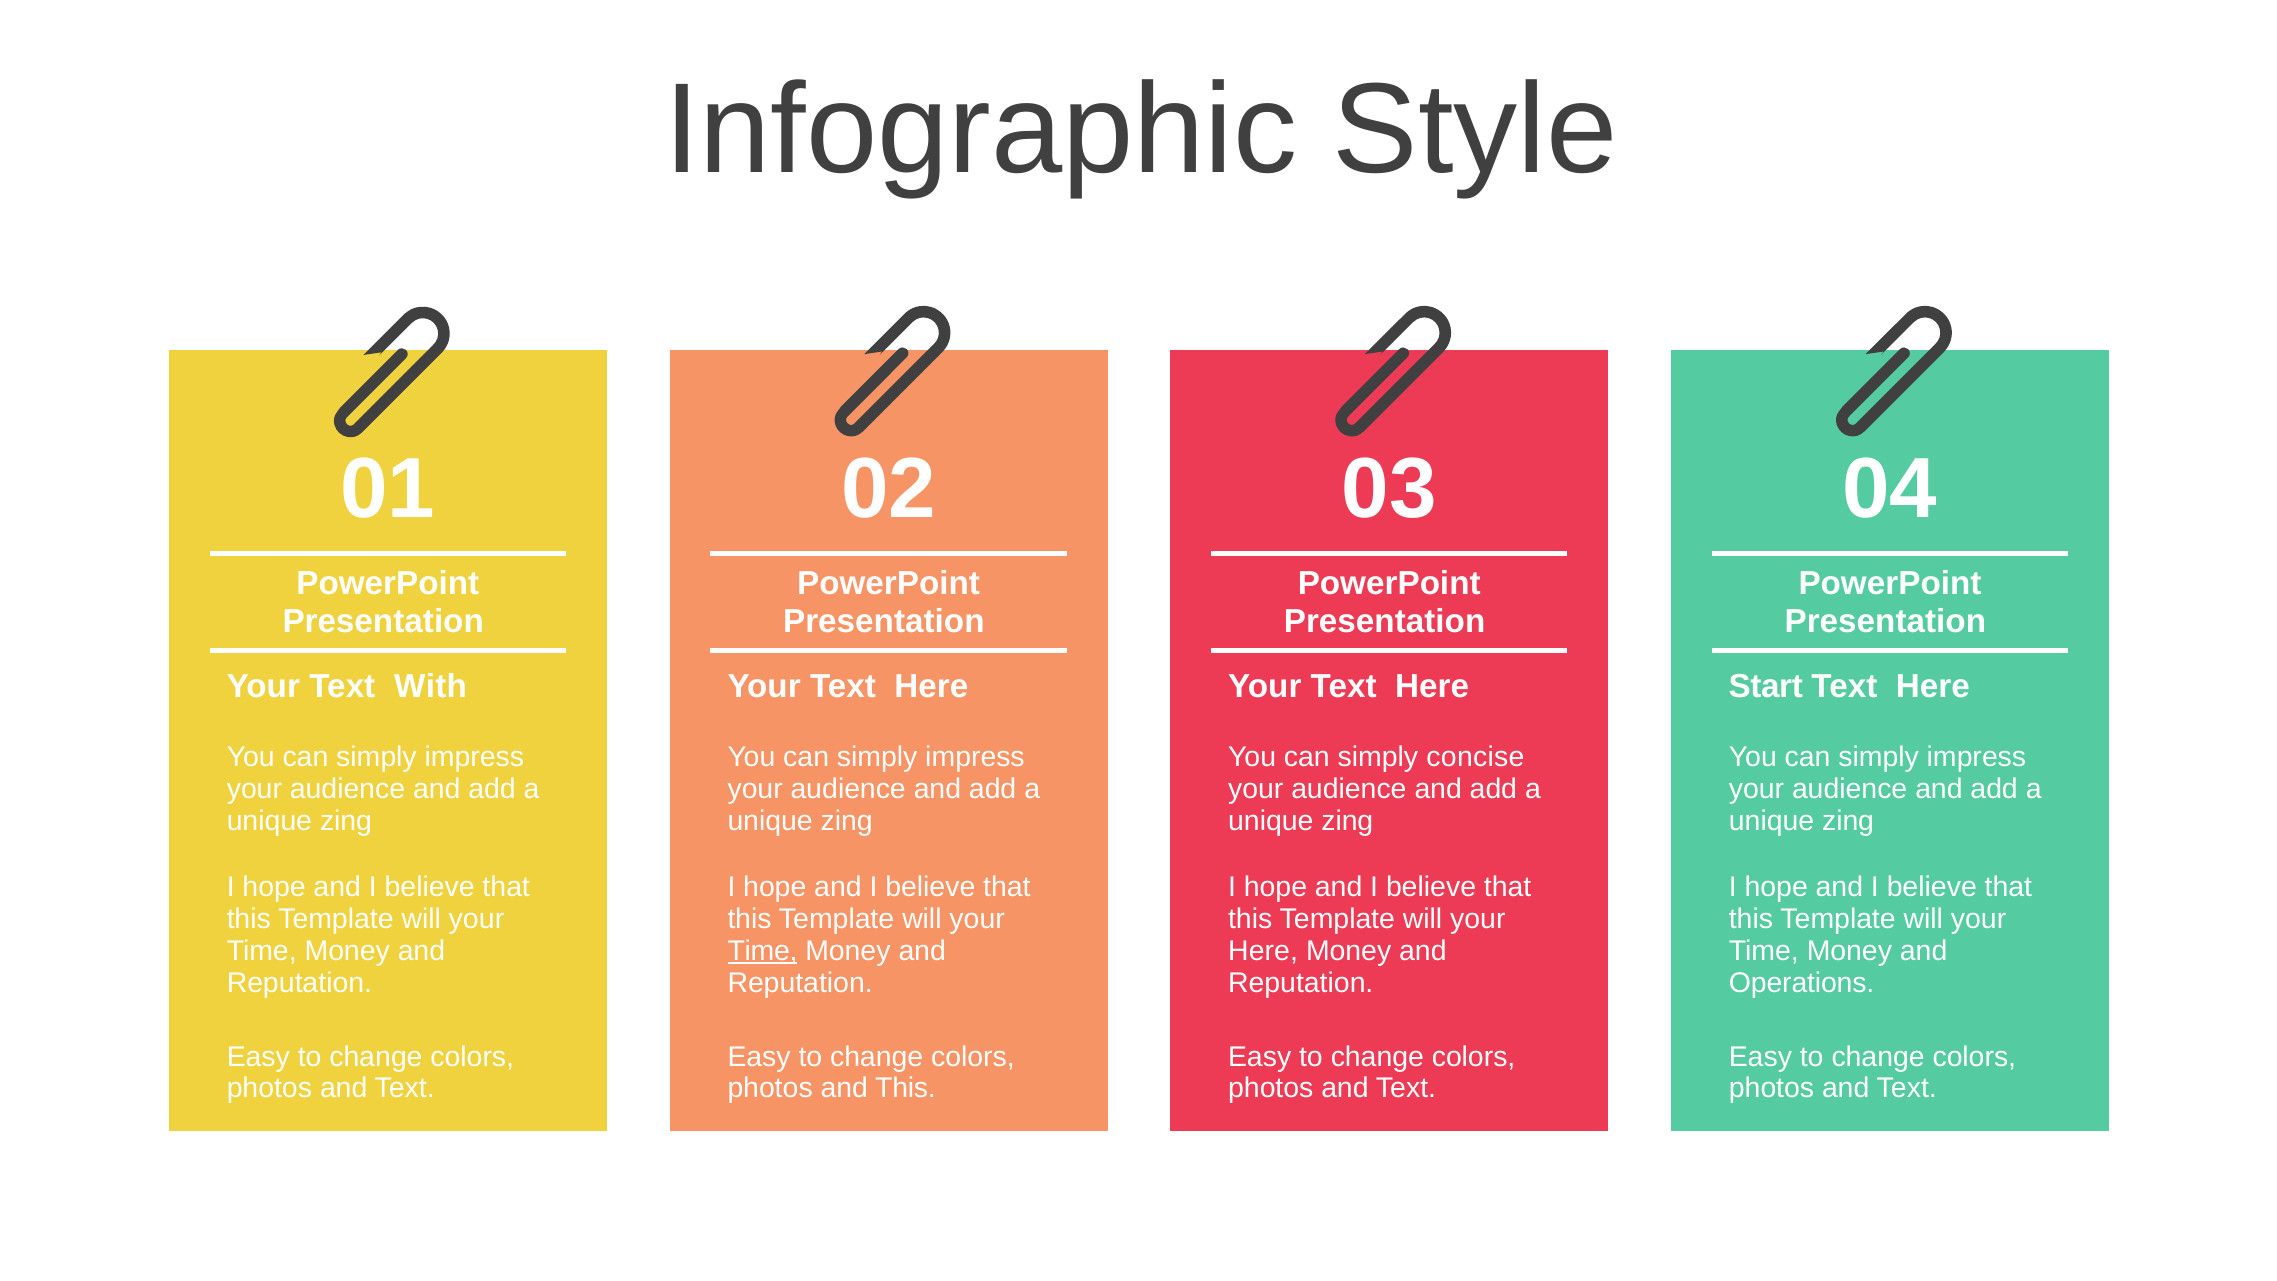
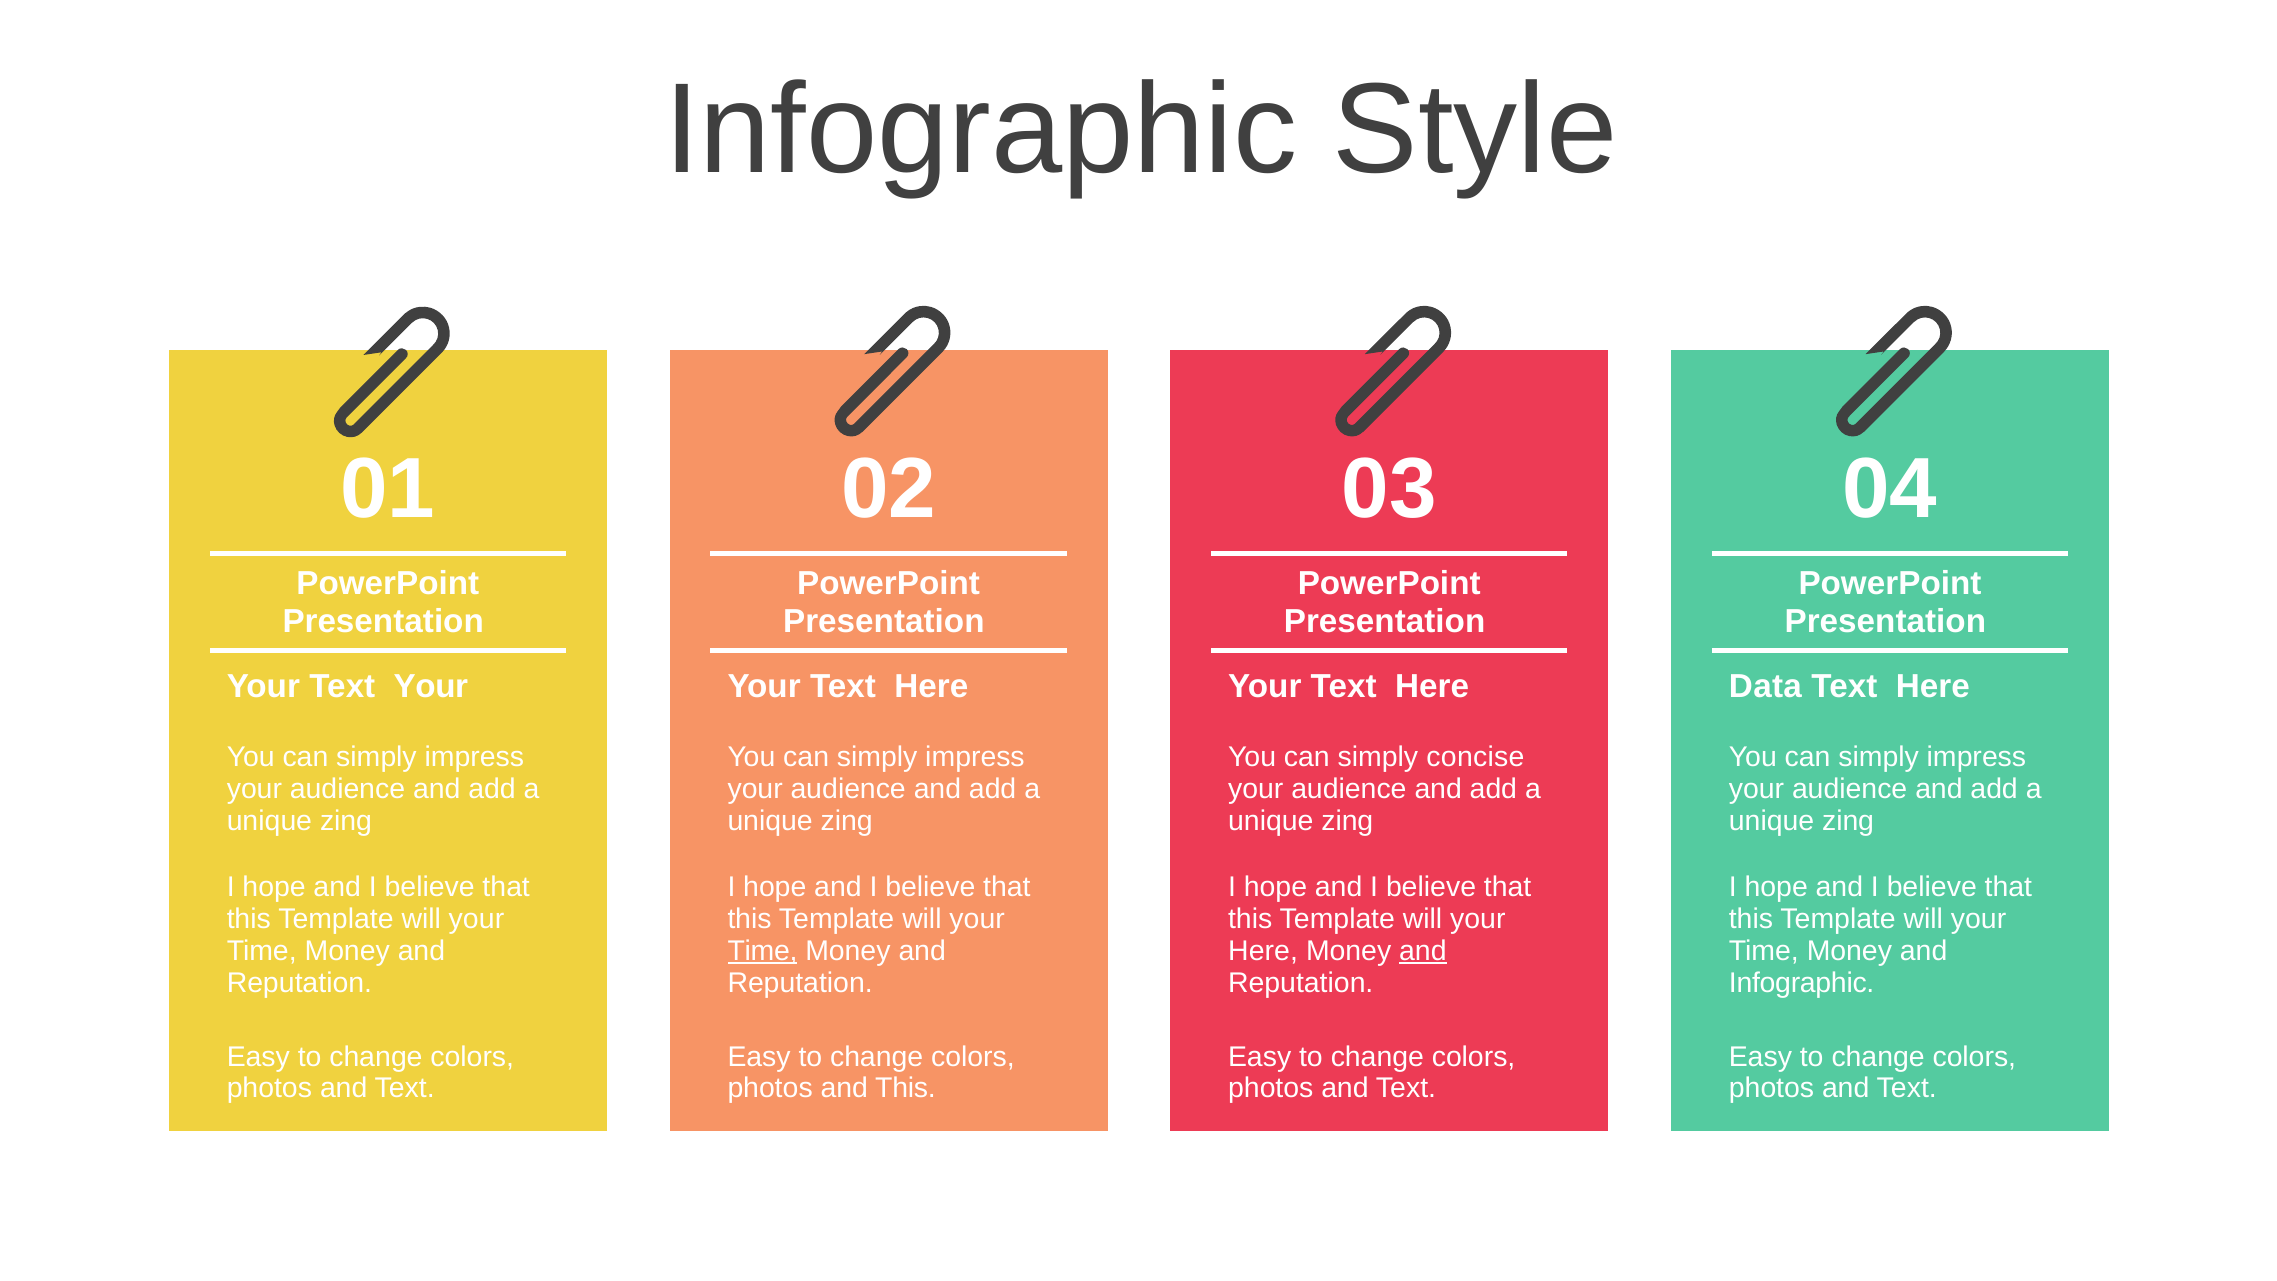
Text With: With -> Your
Start: Start -> Data
and at (1423, 951) underline: none -> present
Operations at (1802, 983): Operations -> Infographic
